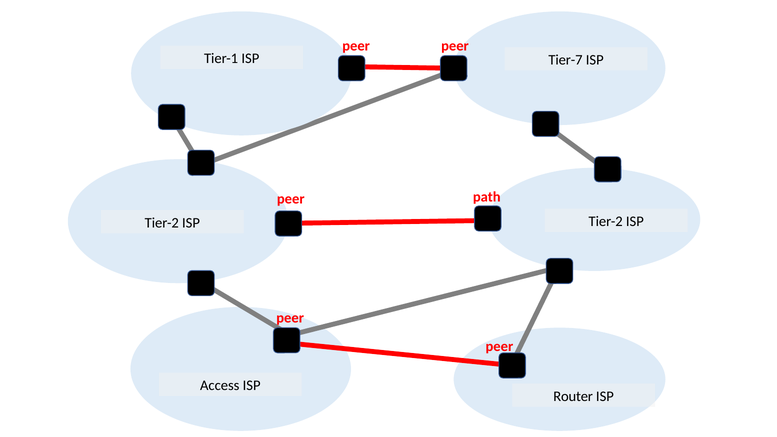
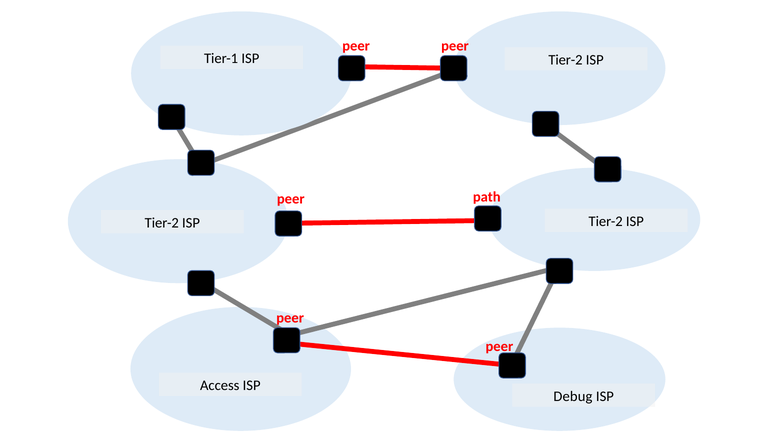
Tier-1 ISP Tier-7: Tier-7 -> Tier-2
Router: Router -> Debug
